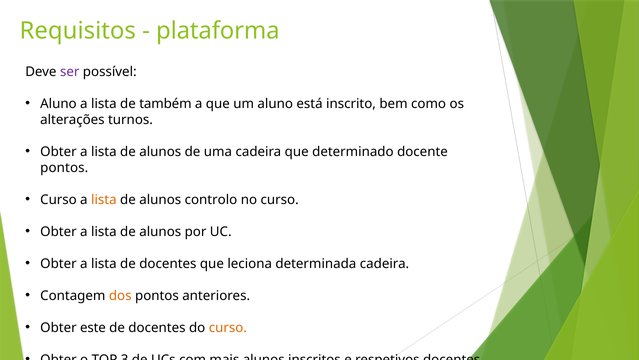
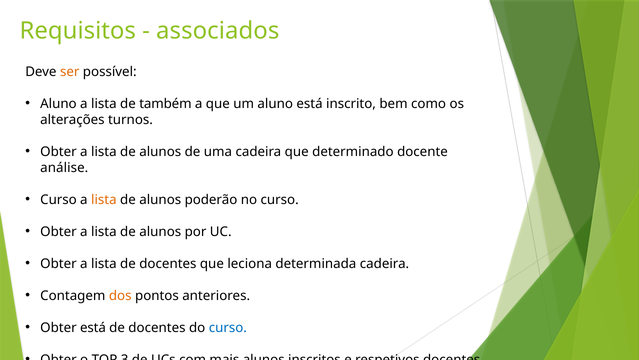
plataforma: plataforma -> associados
ser colour: purple -> orange
pontos at (64, 167): pontos -> análise
controlo: controlo -> poderão
Obter este: este -> está
curso at (228, 327) colour: orange -> blue
